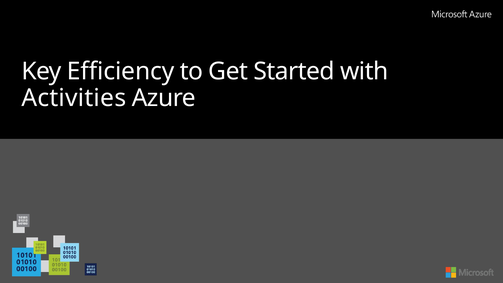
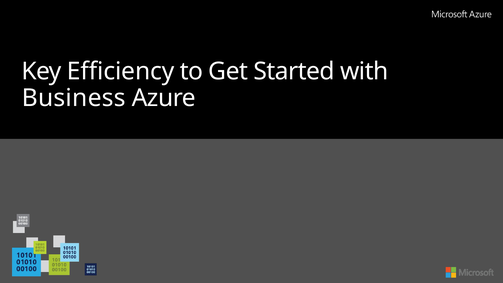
Activities: Activities -> Business
